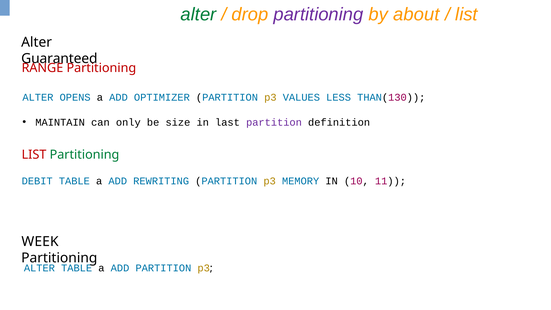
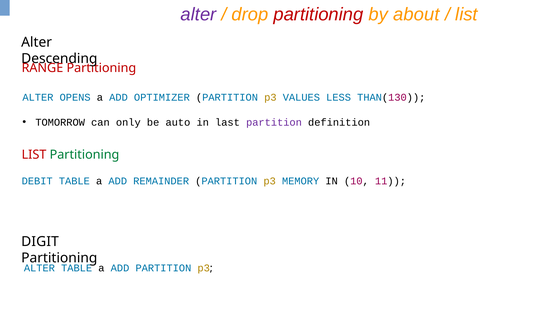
alter at (198, 14) colour: green -> purple
partitioning at (318, 14) colour: purple -> red
Guaranteed: Guaranteed -> Descending
MAINTAIN: MAINTAIN -> TOMORROW
size: size -> auto
REWRITING: REWRITING -> REMAINDER
WEEK: WEEK -> DIGIT
